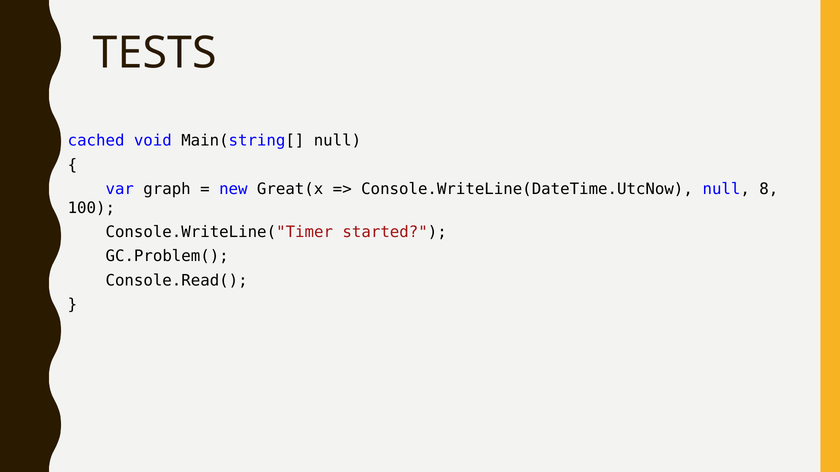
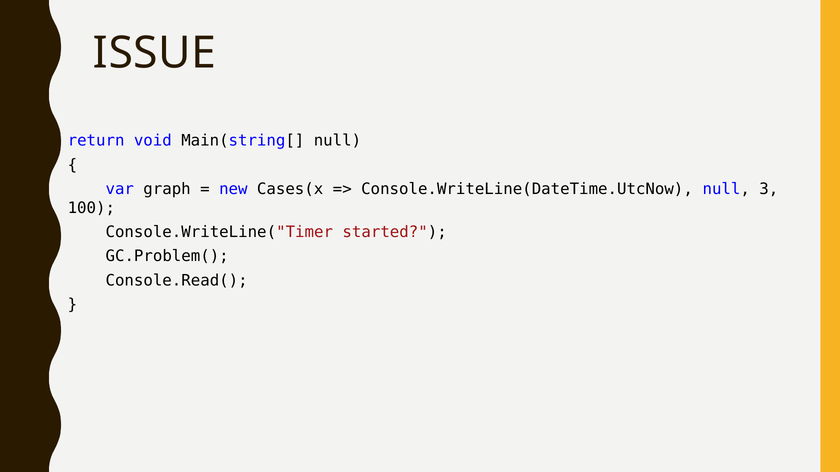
TESTS: TESTS -> ISSUE
cached: cached -> return
Great(x: Great(x -> Cases(x
8: 8 -> 3
